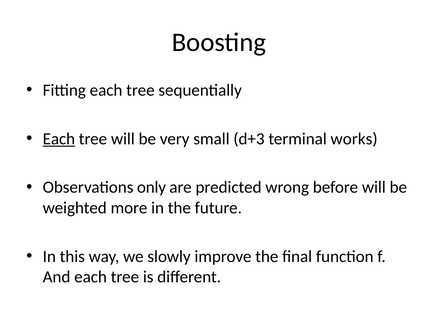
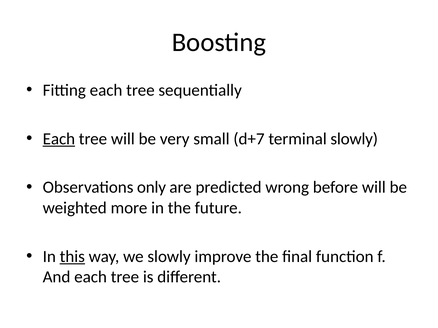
d+3: d+3 -> d+7
terminal works: works -> slowly
this underline: none -> present
